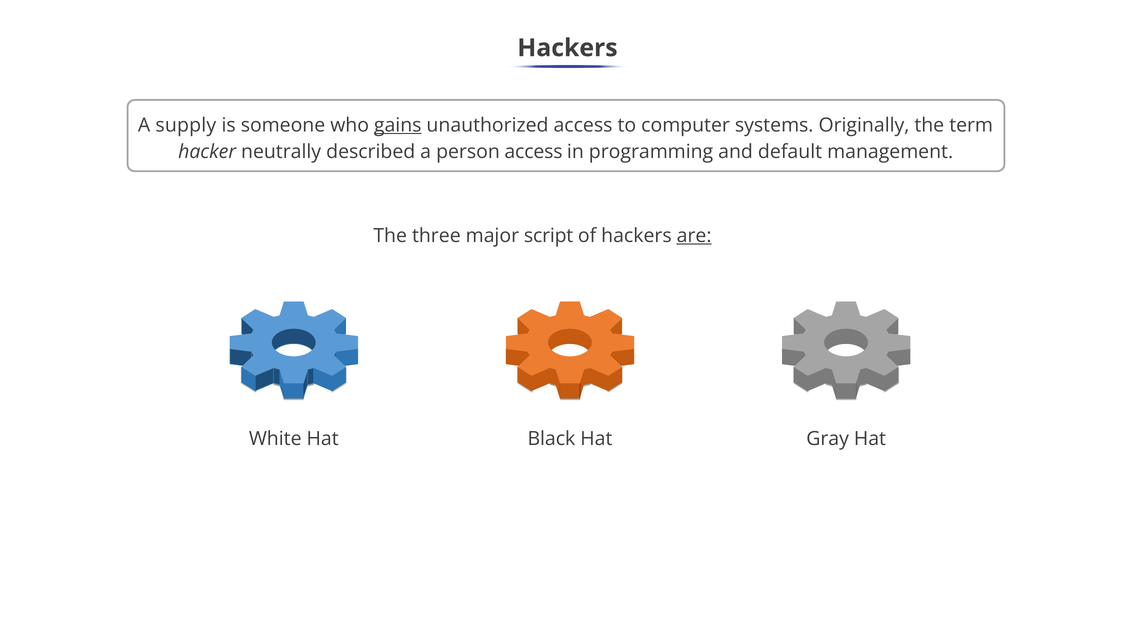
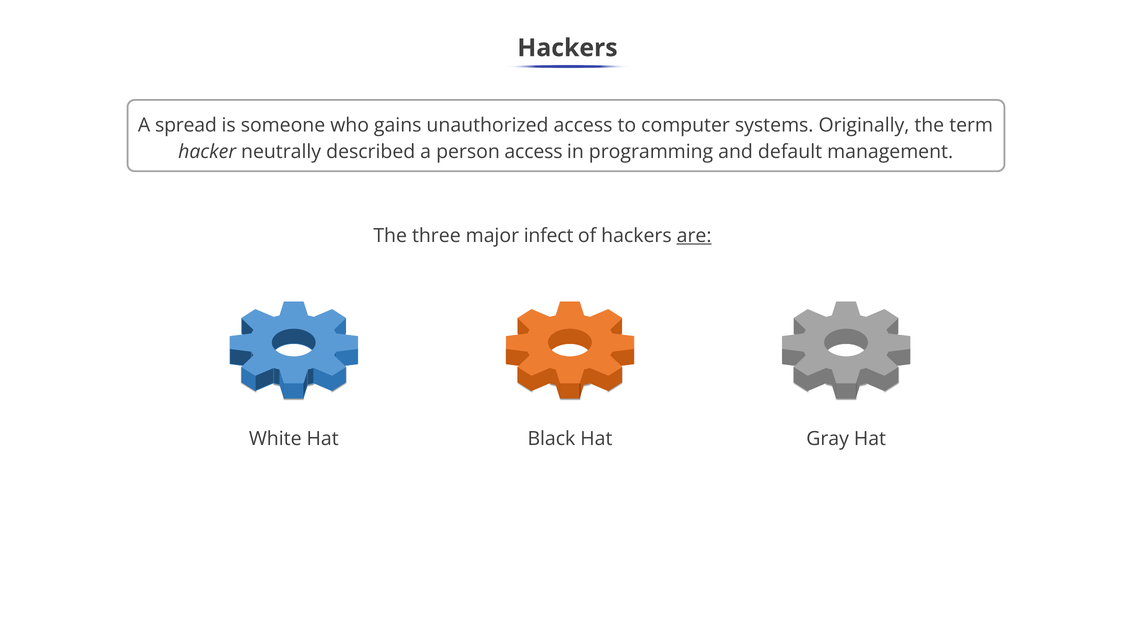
supply: supply -> spread
gains underline: present -> none
script: script -> infect
